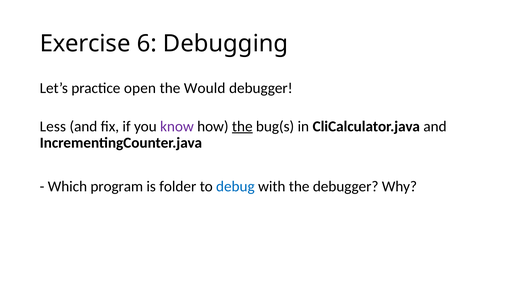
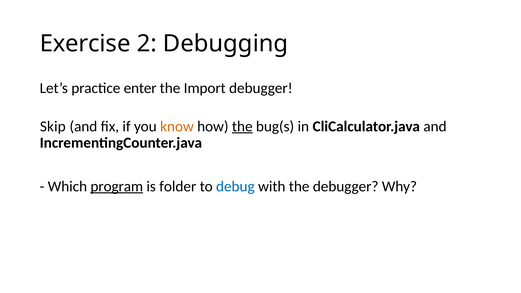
6: 6 -> 2
open: open -> enter
Would: Would -> Import
Less: Less -> Skip
know colour: purple -> orange
program underline: none -> present
